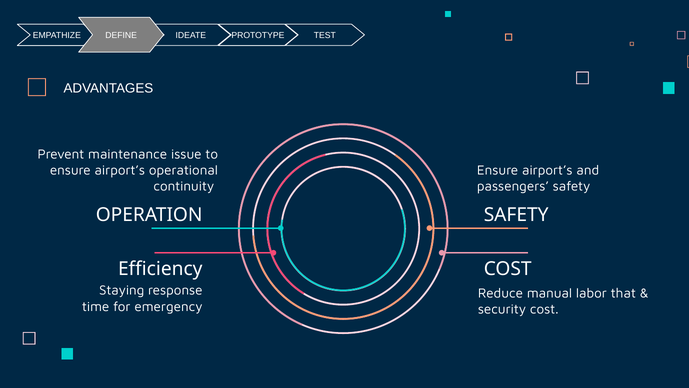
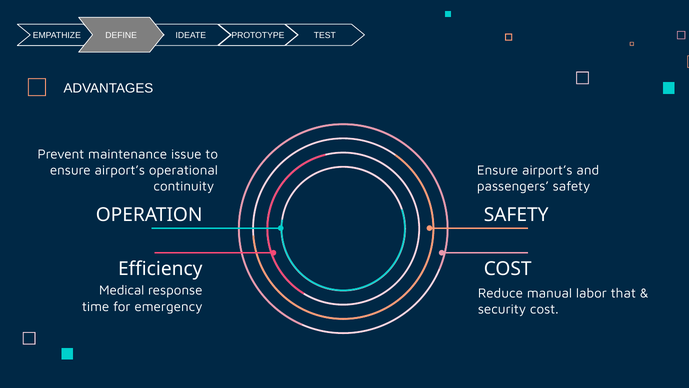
Staying: Staying -> Medical
